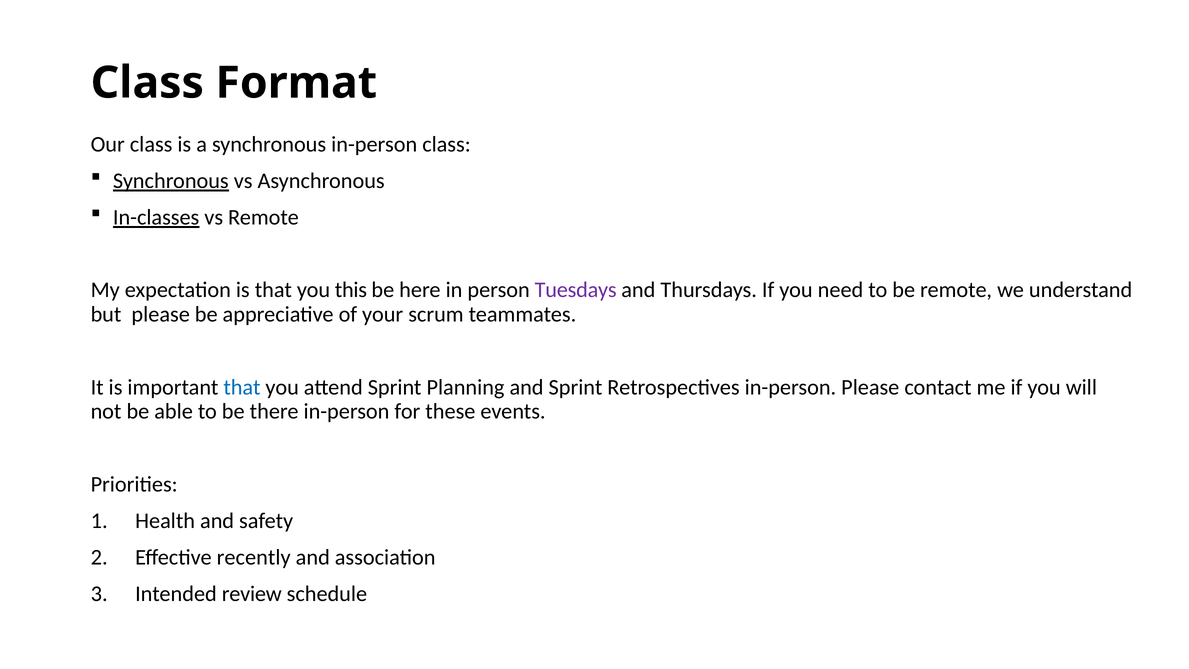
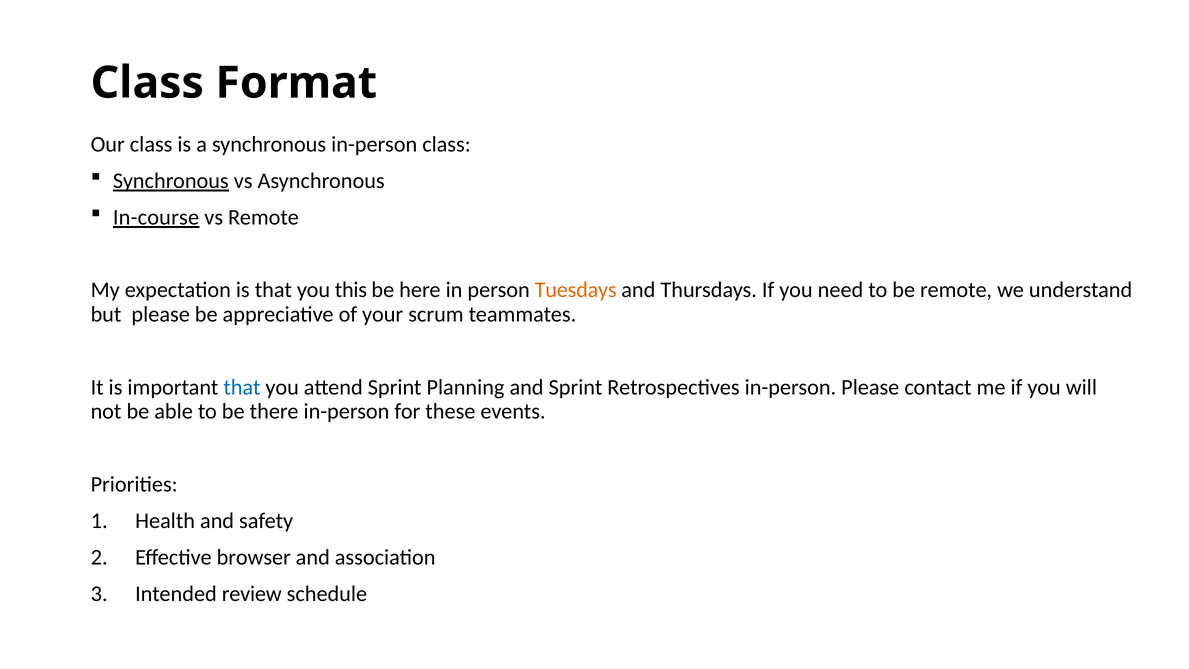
In-classes: In-classes -> In-course
Tuesdays colour: purple -> orange
recently: recently -> browser
